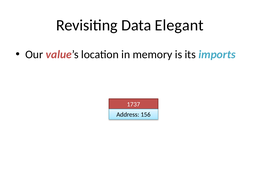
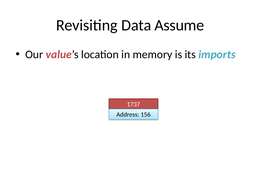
Elegant: Elegant -> Assume
